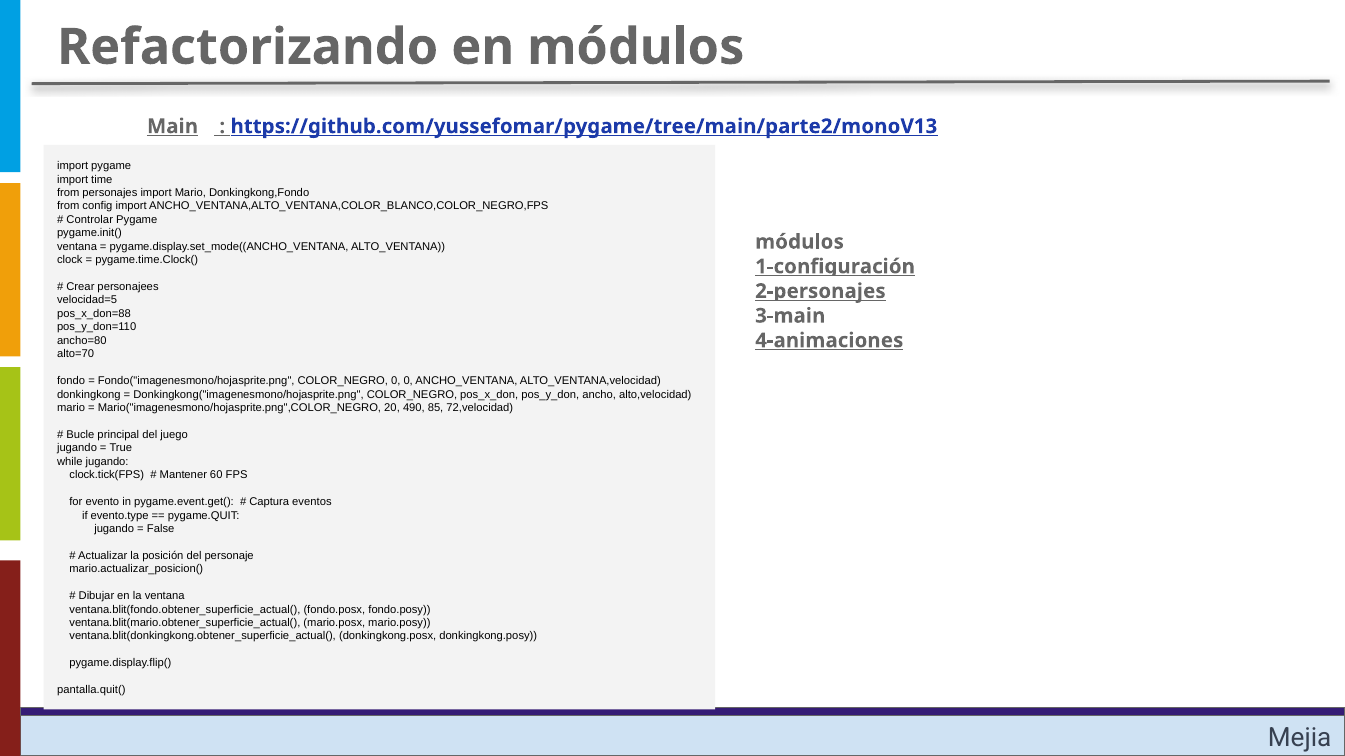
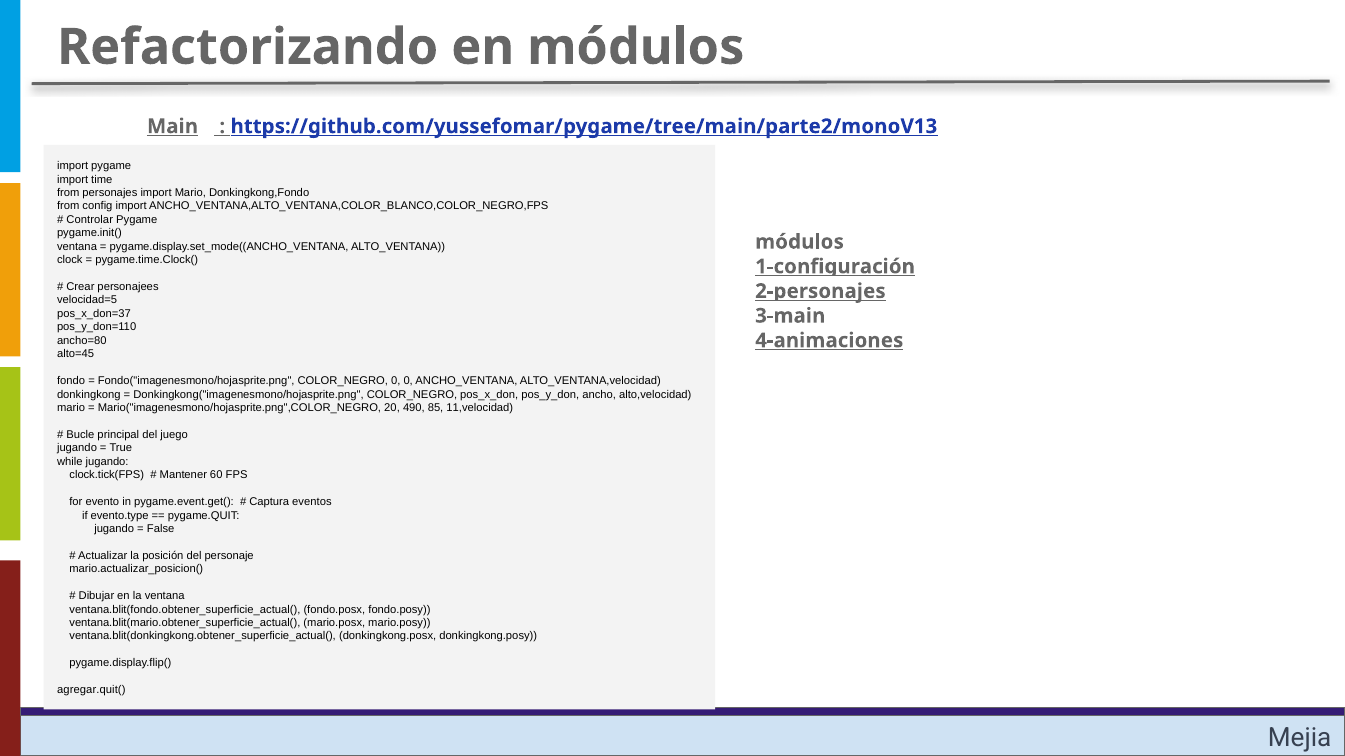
pos_x_don=88: pos_x_don=88 -> pos_x_don=37
alto=70: alto=70 -> alto=45
72,velocidad: 72,velocidad -> 11,velocidad
pantalla.quit(: pantalla.quit( -> agregar.quit(
